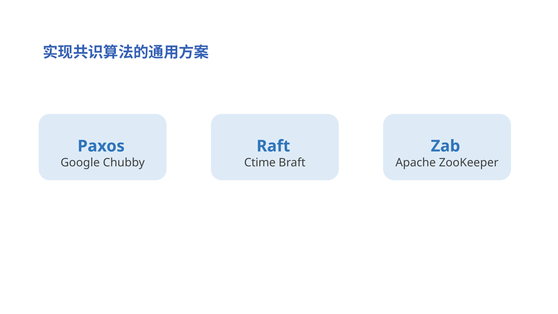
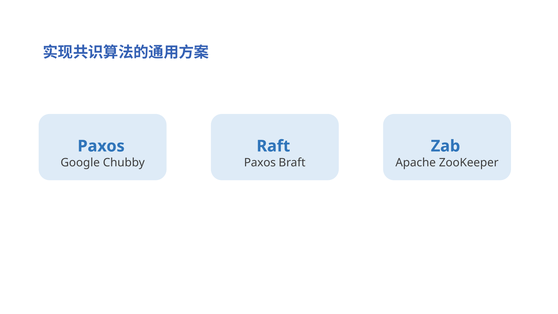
Ctime at (260, 162): Ctime -> Paxos
